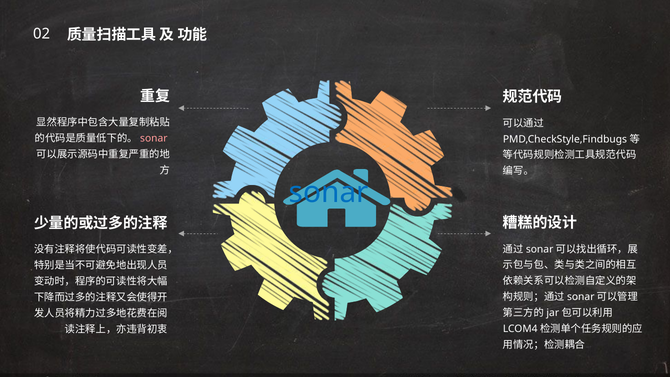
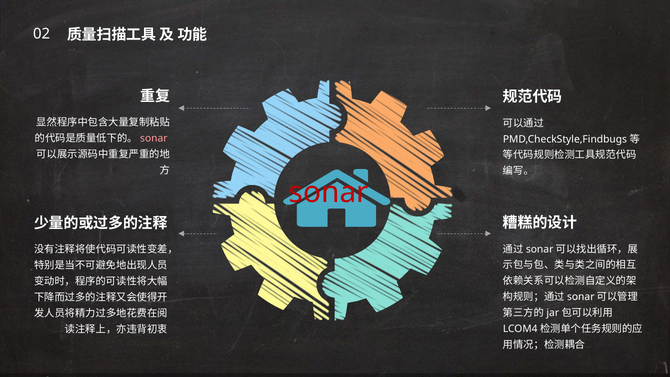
sonar at (329, 192) colour: blue -> red
